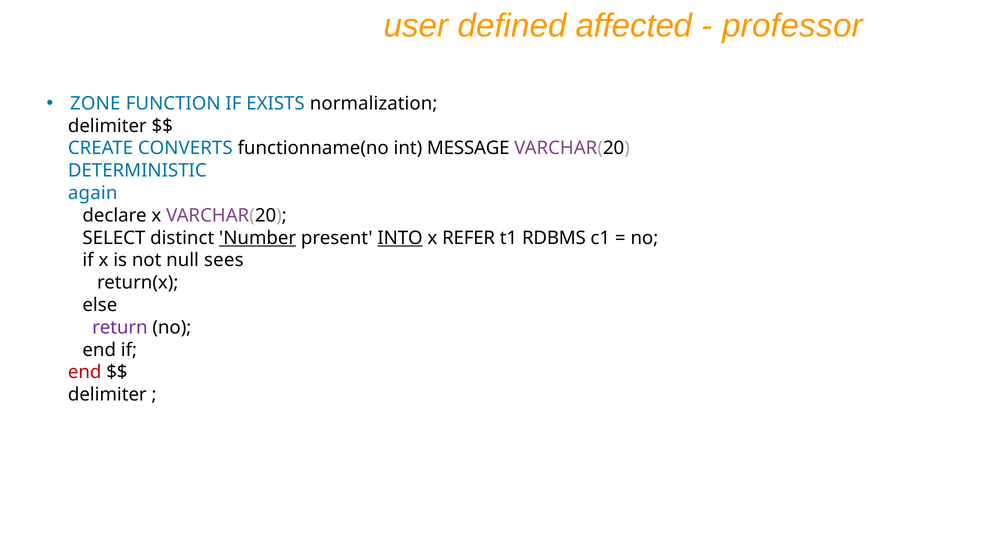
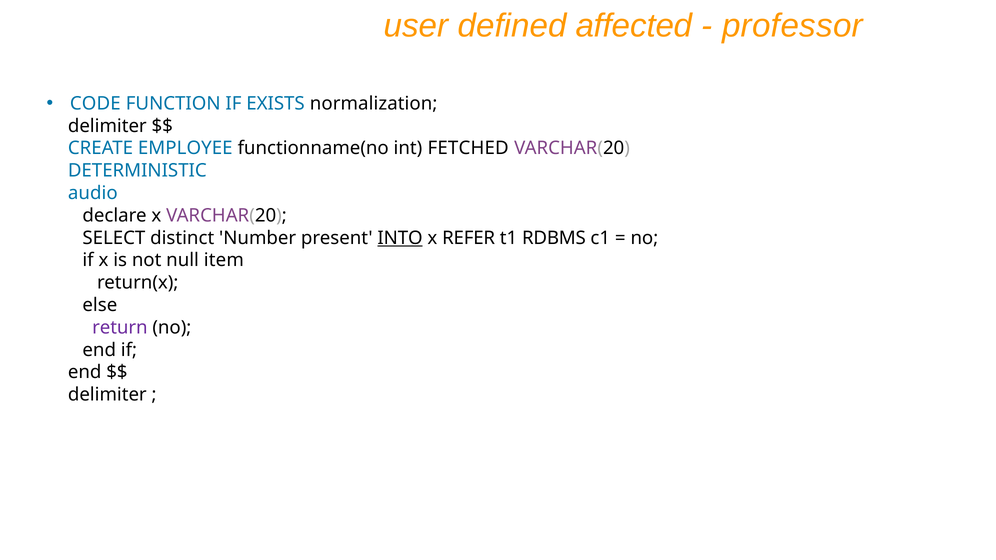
ZONE: ZONE -> CODE
CONVERTS: CONVERTS -> EMPLOYEE
MESSAGE: MESSAGE -> FETCHED
again: again -> audio
Number underline: present -> none
sees: sees -> item
end at (85, 372) colour: red -> black
